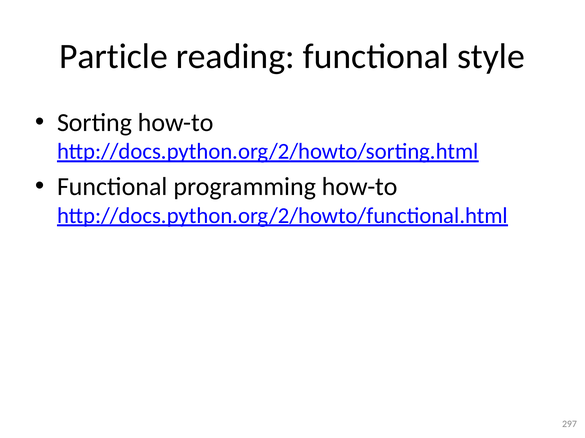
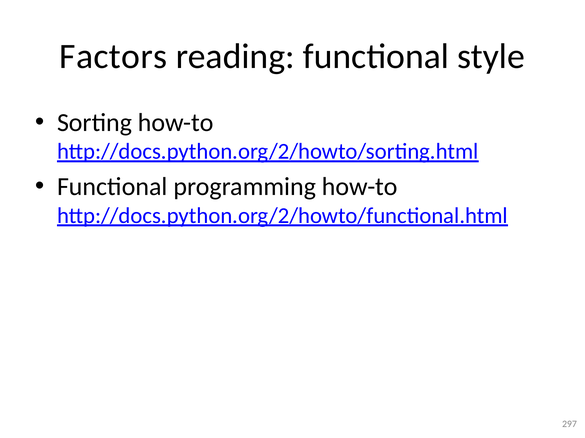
Particle: Particle -> Factors
